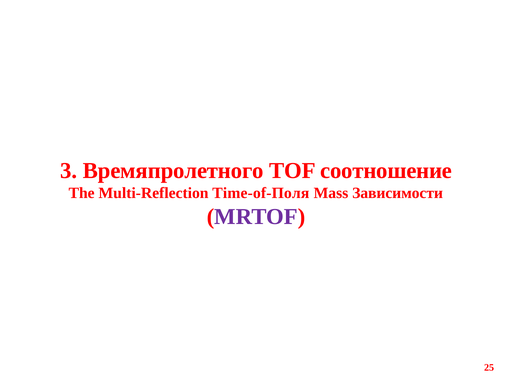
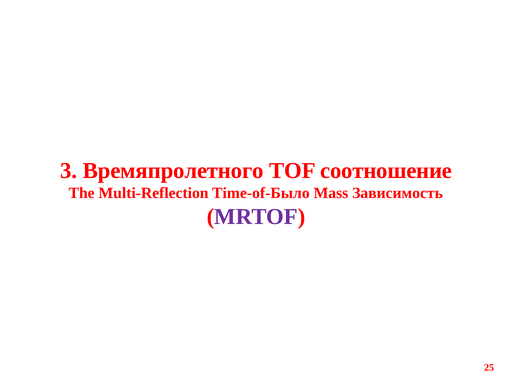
Time-of-Поля: Time-of-Поля -> Time-of-Было
Зависимости: Зависимости -> Зависимость
